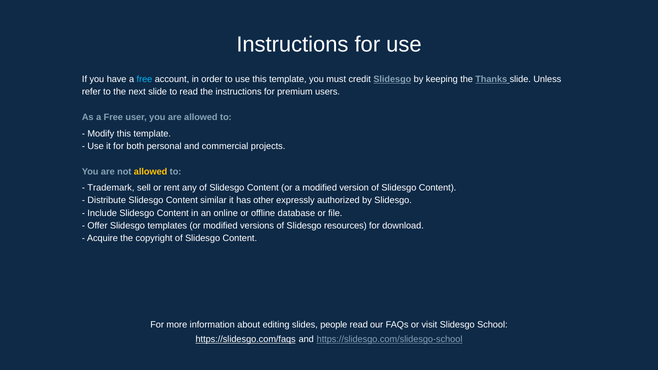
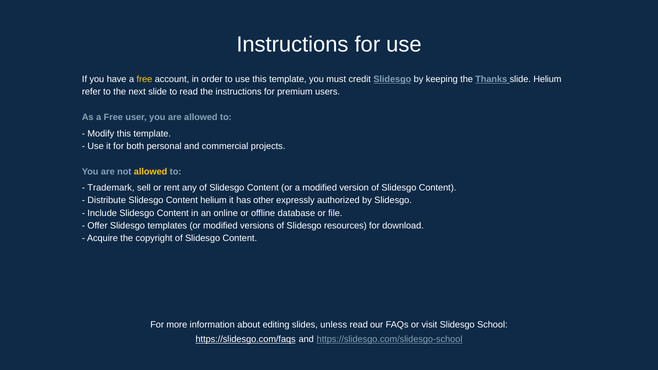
free at (144, 79) colour: light blue -> yellow
slide Unless: Unless -> Helium
Content similar: similar -> helium
people: people -> unless
